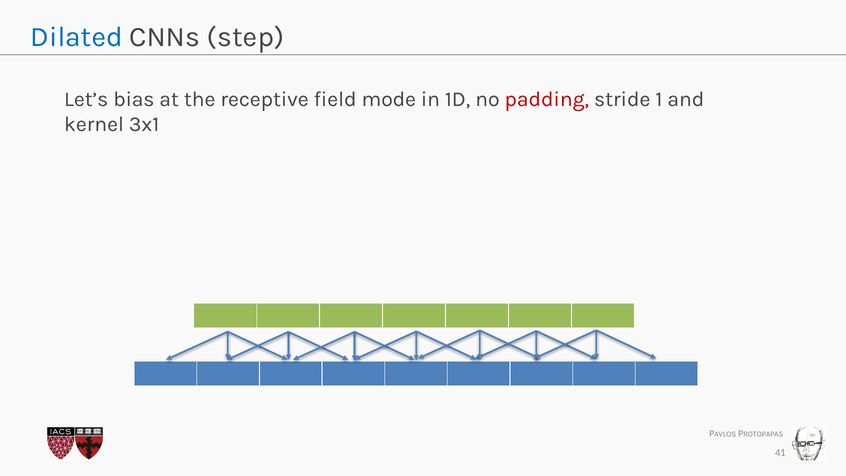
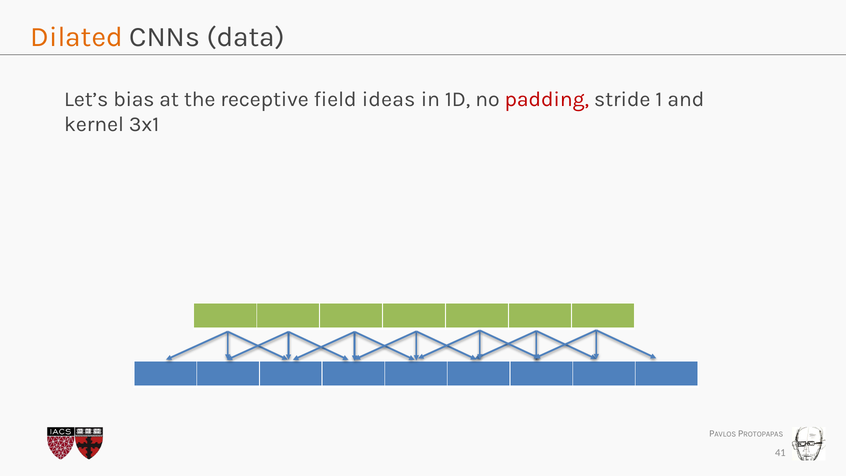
Dilated colour: blue -> orange
step: step -> data
mode: mode -> ideas
